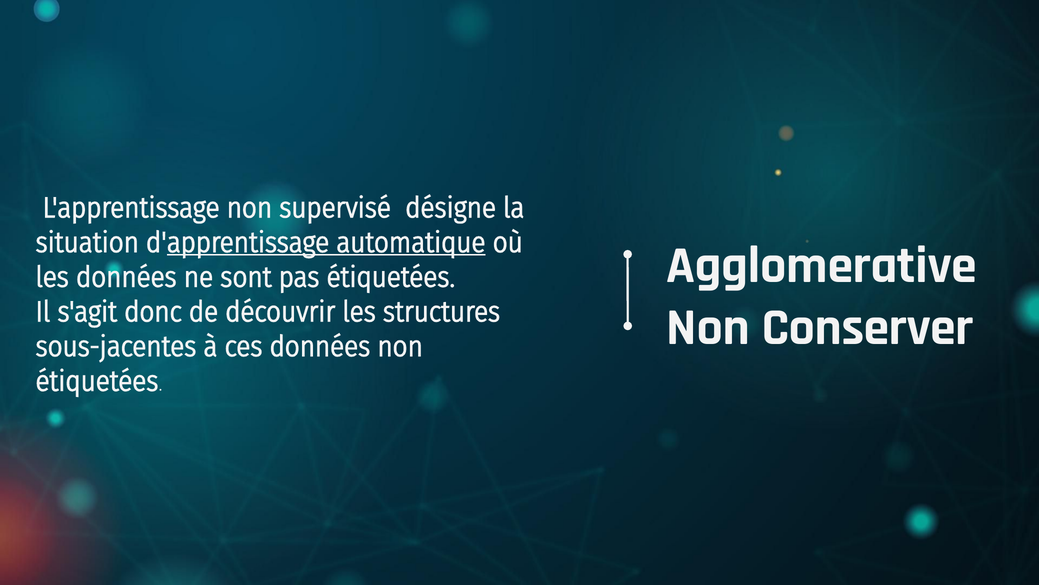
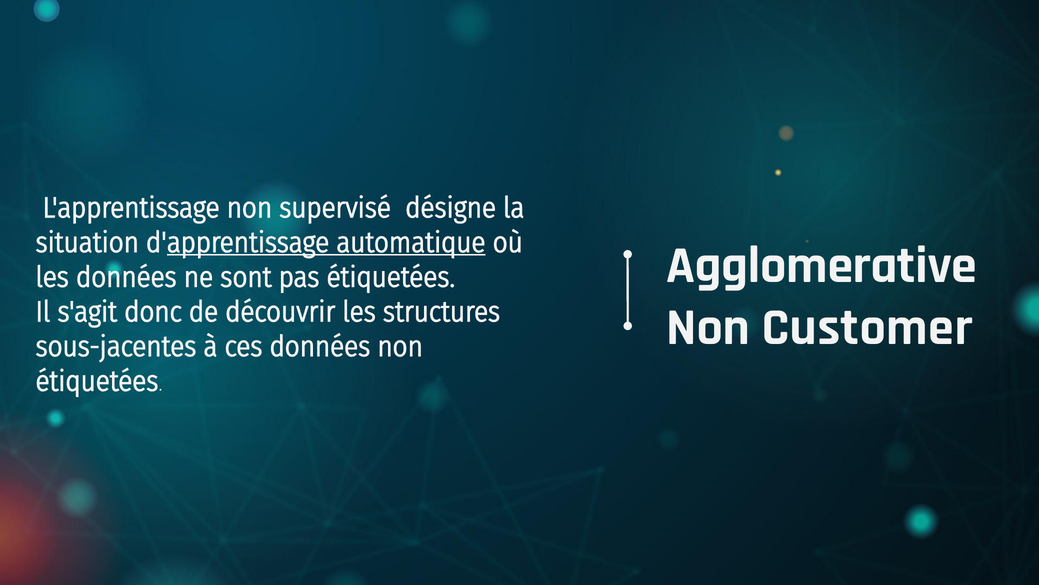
Conserver: Conserver -> Customer
